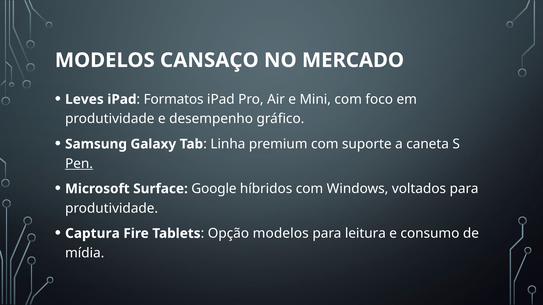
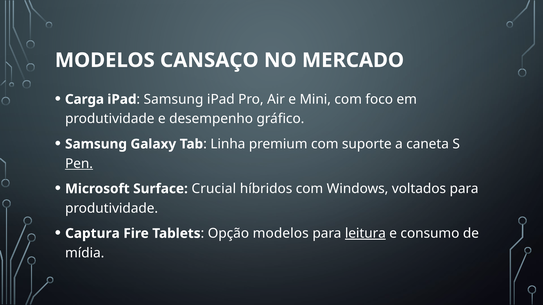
Leves: Leves -> Carga
Formatos at (174, 99): Formatos -> Samsung
Google: Google -> Crucial
leitura underline: none -> present
